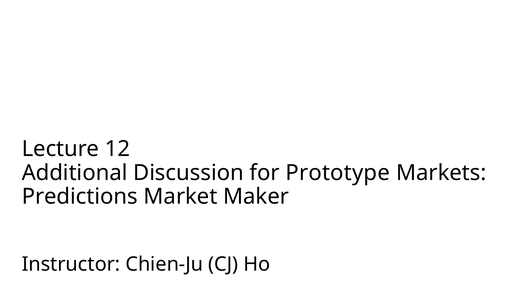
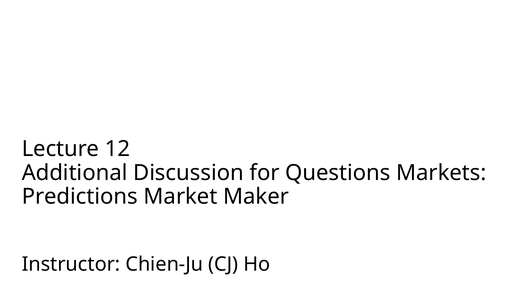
Prototype: Prototype -> Questions
